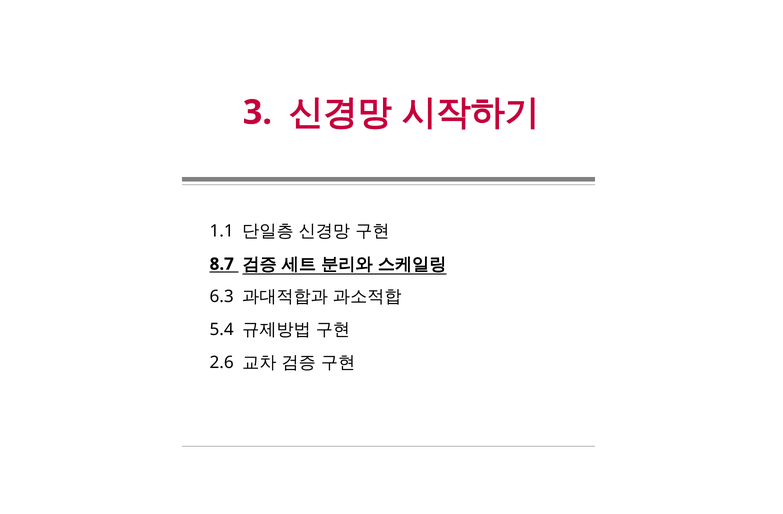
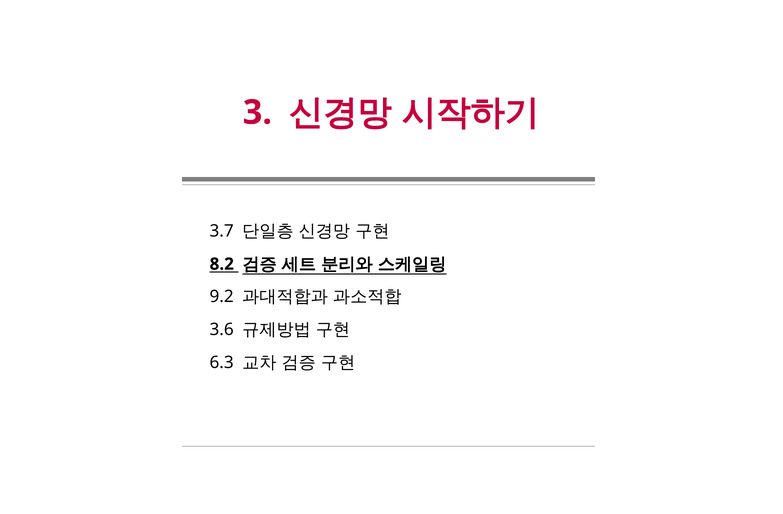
1.1: 1.1 -> 3.7
8.7: 8.7 -> 8.2
6.3: 6.3 -> 9.2
5.4: 5.4 -> 3.6
2.6: 2.6 -> 6.3
